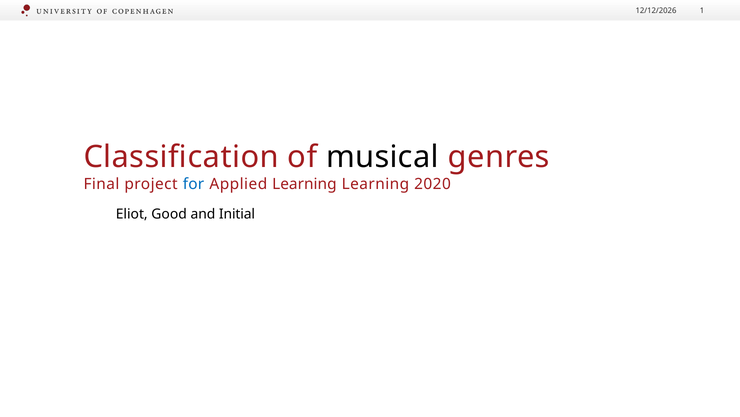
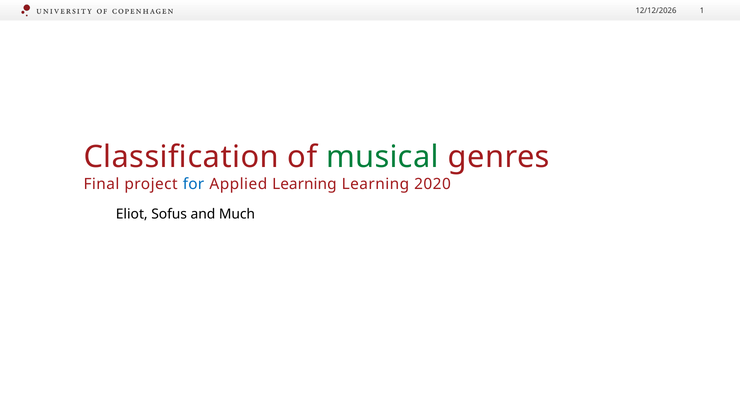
musical colour: black -> green
Good: Good -> Sofus
Initial: Initial -> Much
